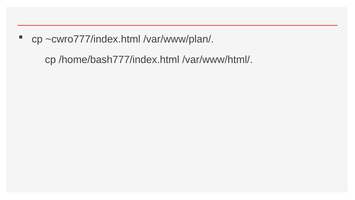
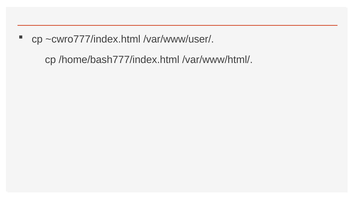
/var/www/plan/: /var/www/plan/ -> /var/www/user/
